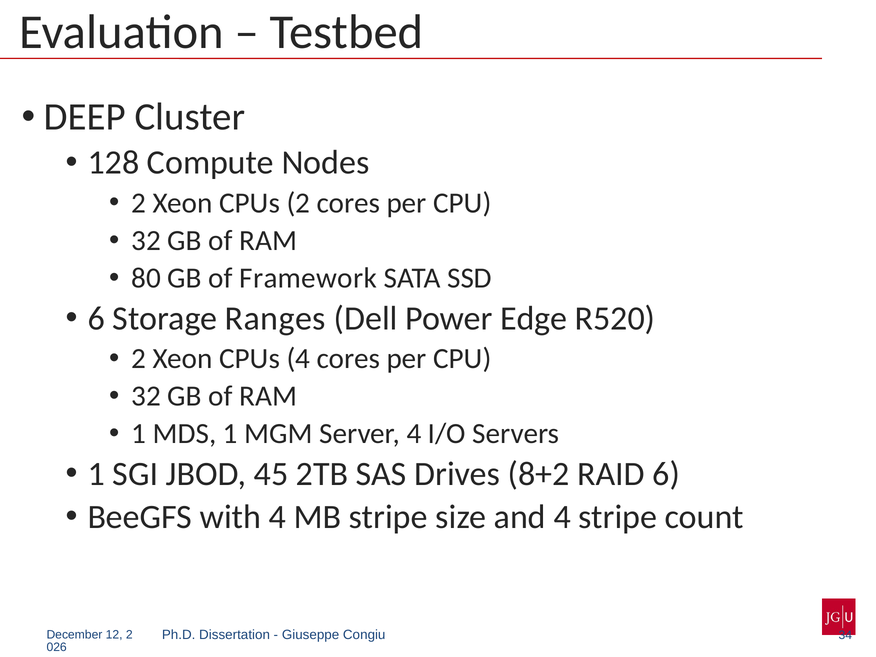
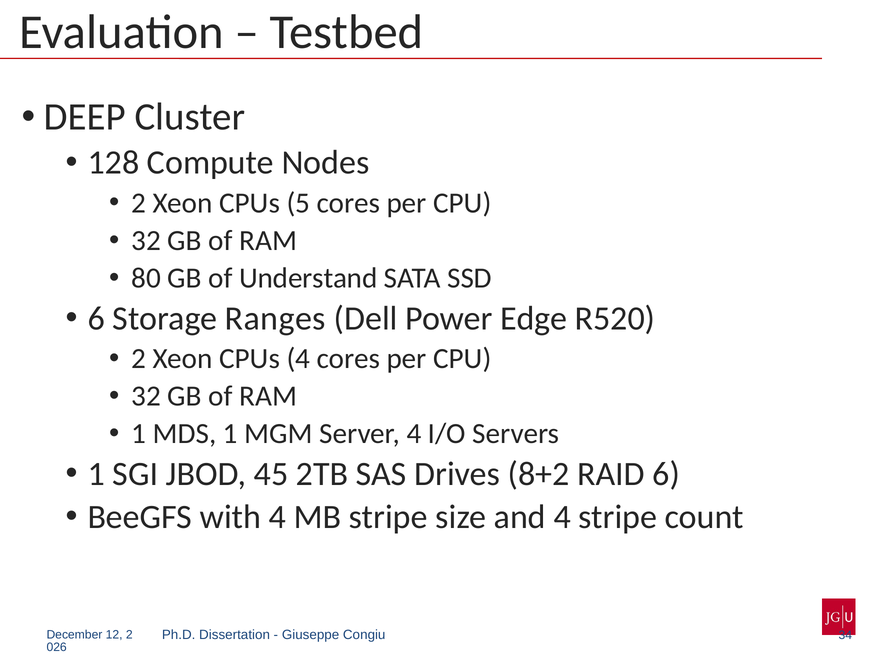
CPUs 2: 2 -> 5
Framework: Framework -> Understand
